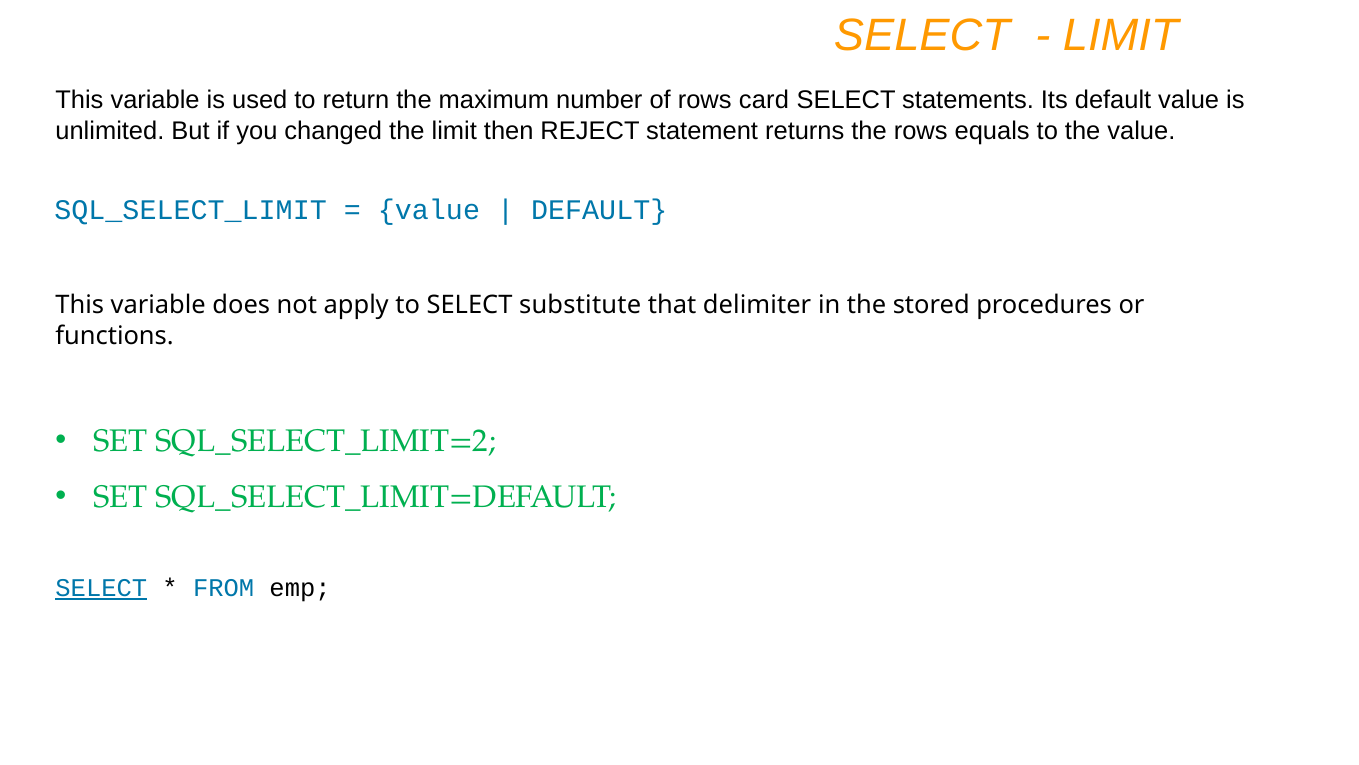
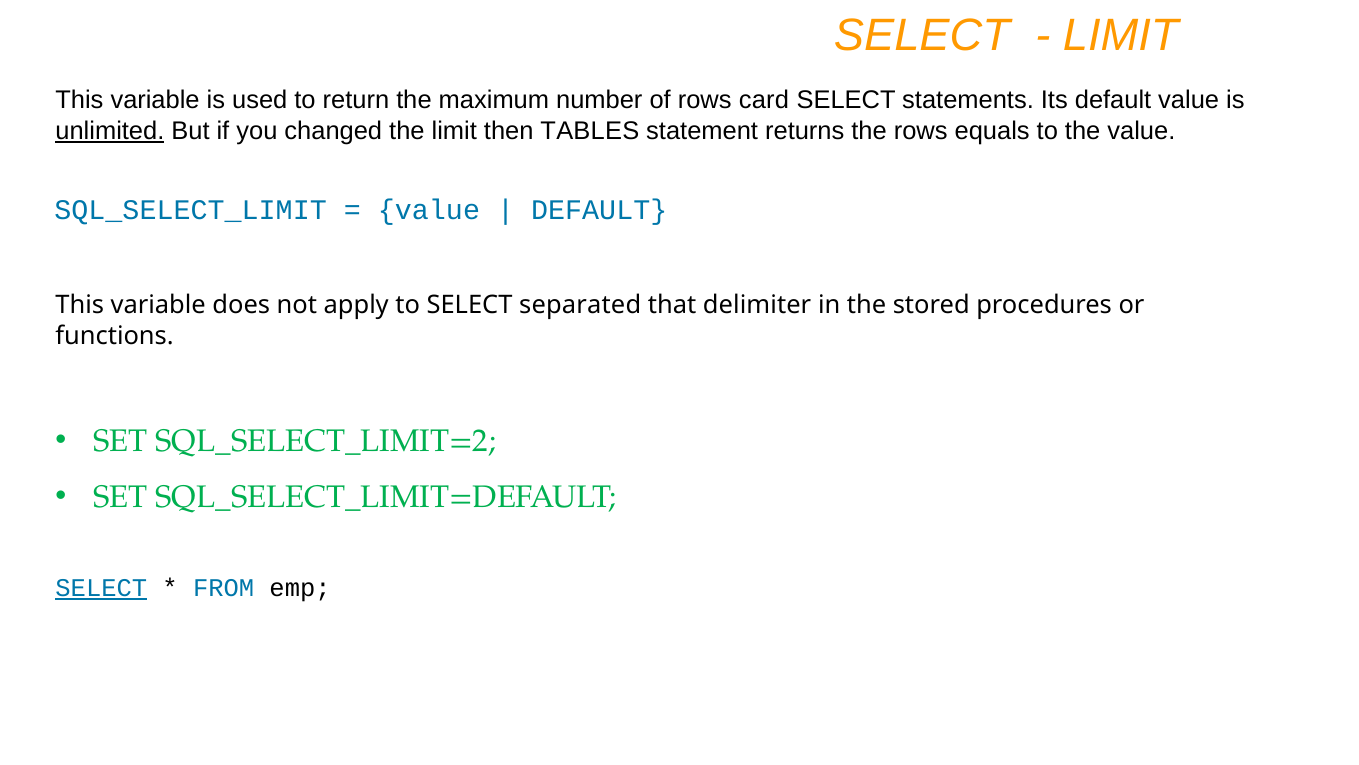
unlimited underline: none -> present
REJECT: REJECT -> TABLES
substitute: substitute -> separated
